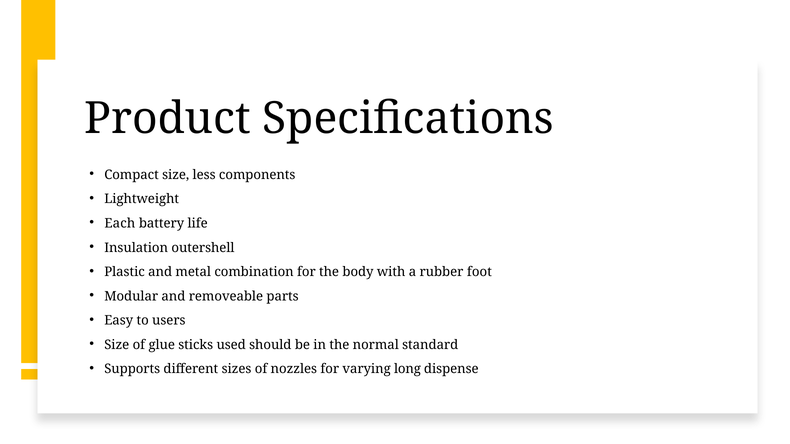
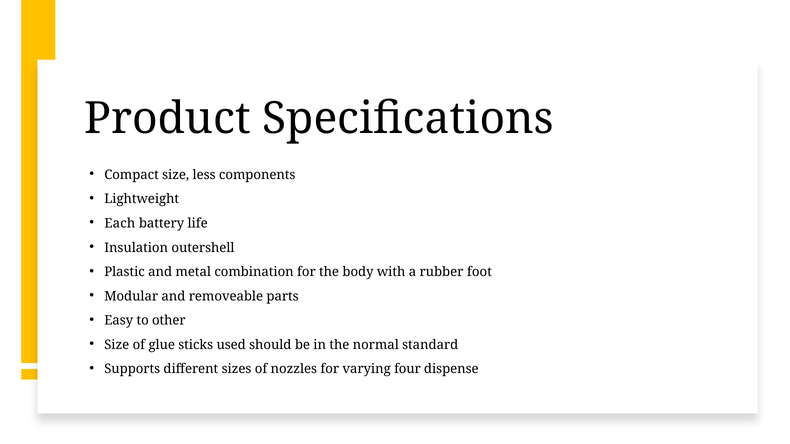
users: users -> other
long: long -> four
